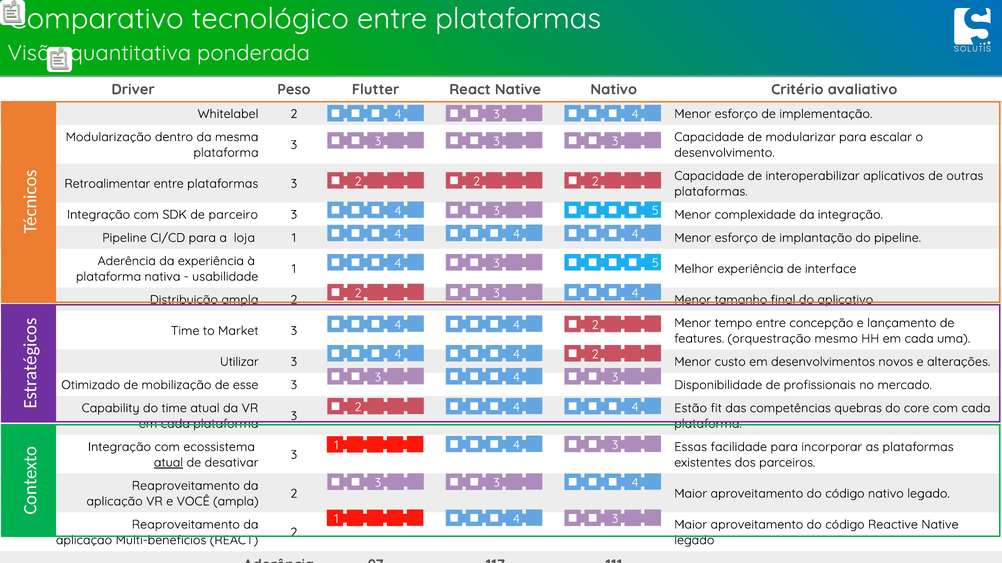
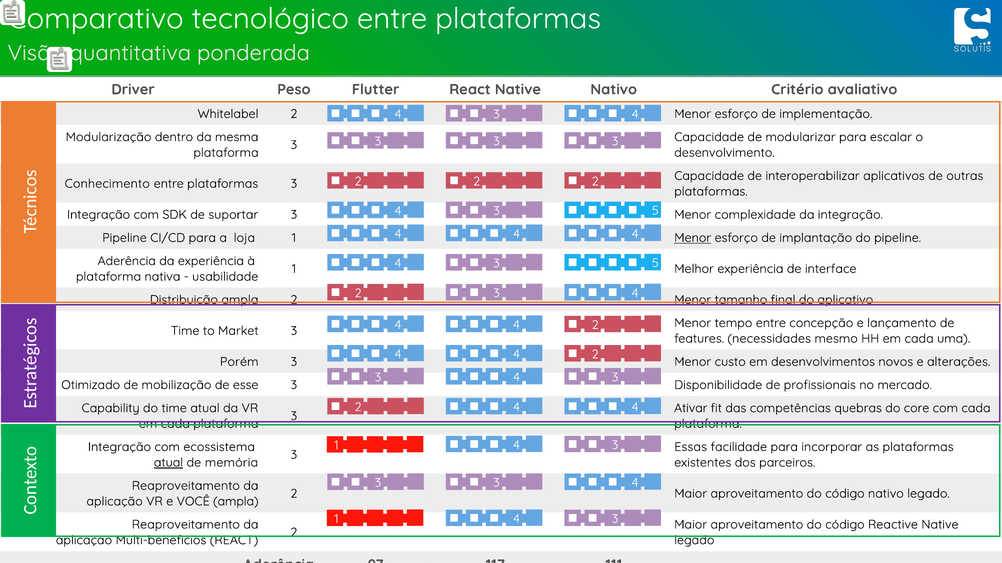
Retroalimentar: Retroalimentar -> Conhecimento
parceiro: parceiro -> suportar
Menor at (693, 238) underline: none -> present
orquestração: orquestração -> necessidades
Utilizar: Utilizar -> Porém
Estão: Estão -> Ativar
desativar: desativar -> memória
